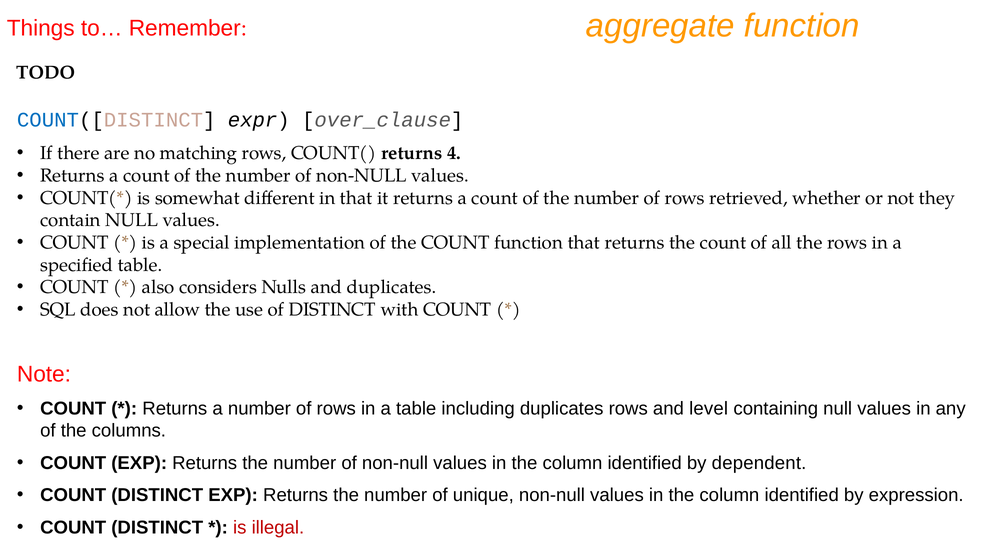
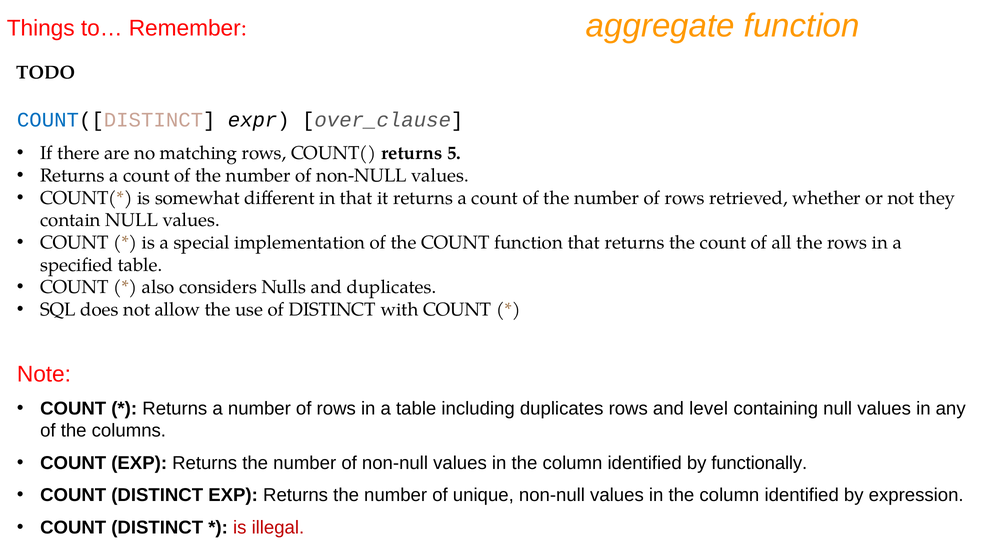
4: 4 -> 5
dependent: dependent -> functionally
